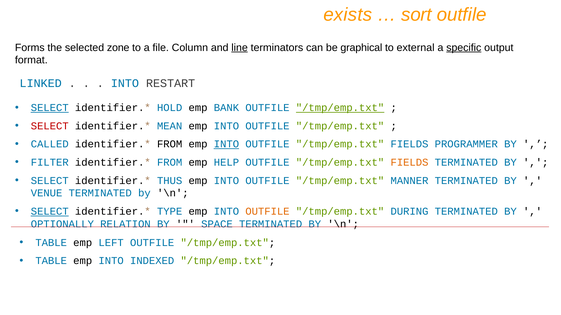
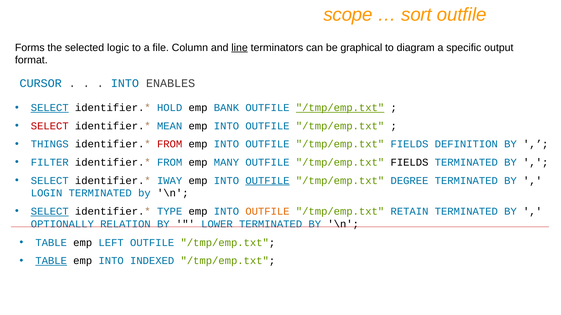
exists: exists -> scope
zone: zone -> logic
external: external -> diagram
specific underline: present -> none
LINKED: LINKED -> CURSOR
RESTART: RESTART -> ENABLES
CALLED: CALLED -> THINGS
FROM at (170, 144) colour: black -> red
INTO at (226, 144) underline: present -> none
PROGRAMMER: PROGRAMMER -> DEFINITION
HELP: HELP -> MANY
FIELDS at (409, 163) colour: orange -> black
THUS: THUS -> IWAY
OUTFILE at (267, 181) underline: none -> present
MANNER: MANNER -> DEGREE
VENUE: VENUE -> LOGIN
DURING: DURING -> RETAIN
SPACE: SPACE -> LOWER
TABLE at (51, 261) underline: none -> present
